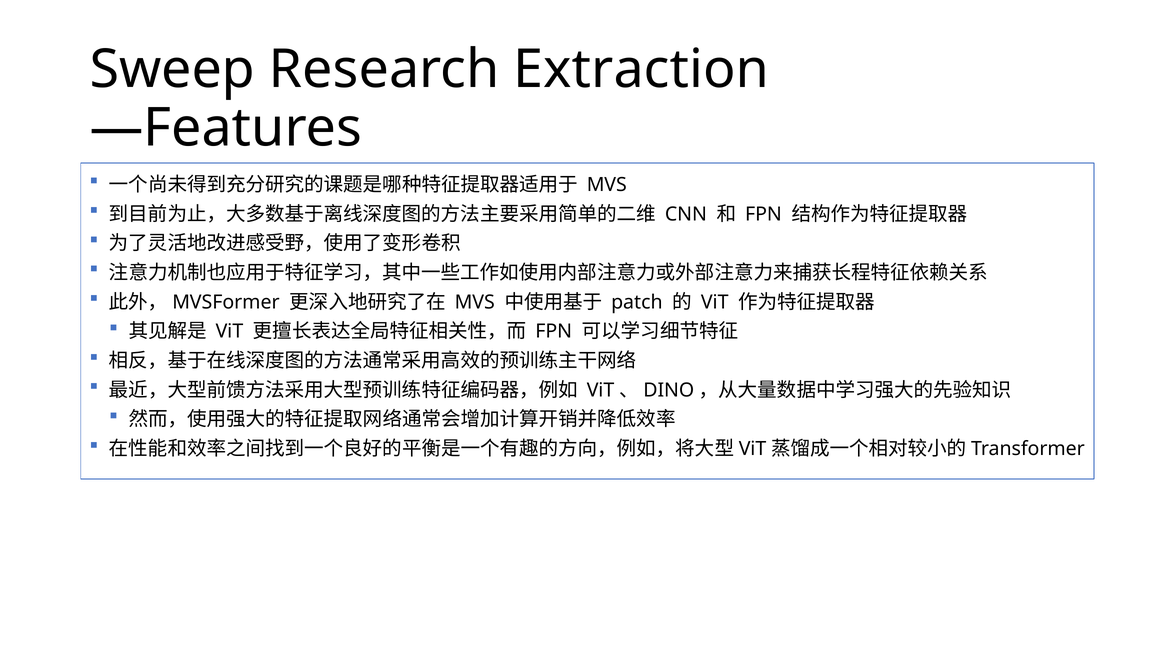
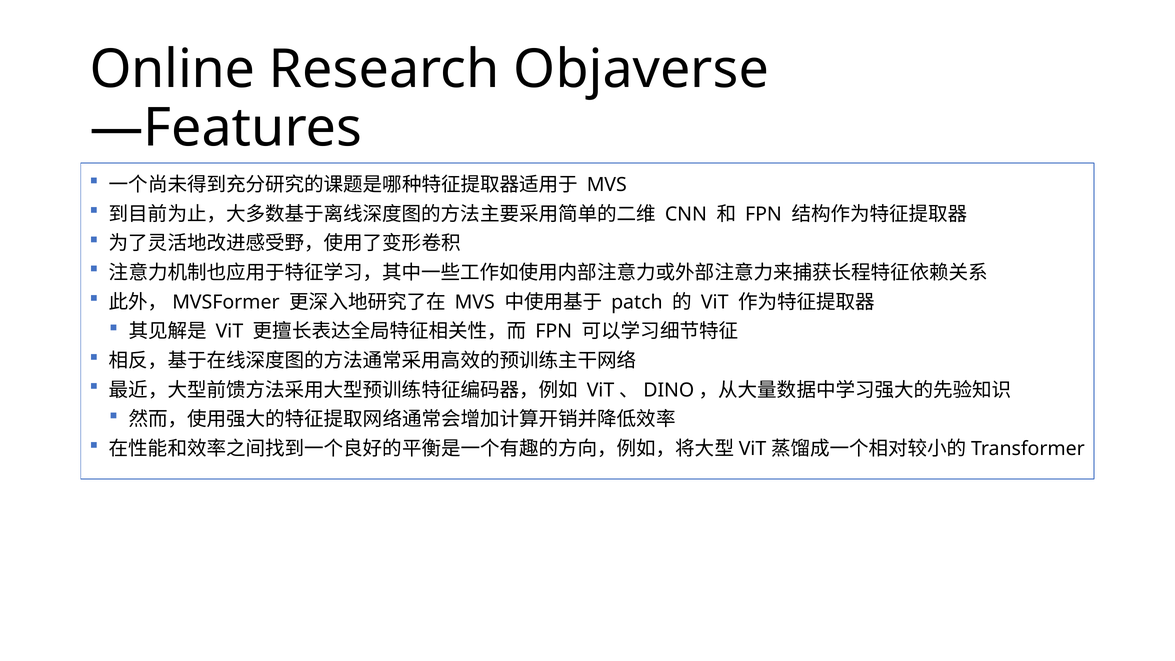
Sweep: Sweep -> Online
Extraction: Extraction -> Objaverse
